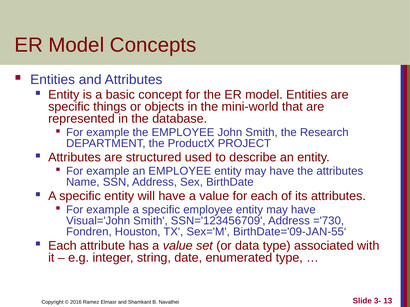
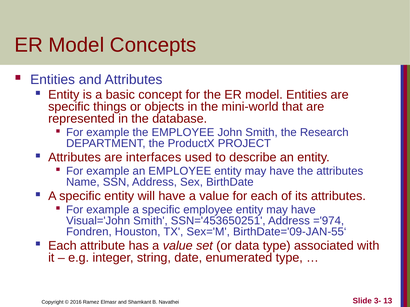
structured: structured -> interfaces
SSN='123456709: SSN='123456709 -> SSN='453650251
='730: ='730 -> ='974
